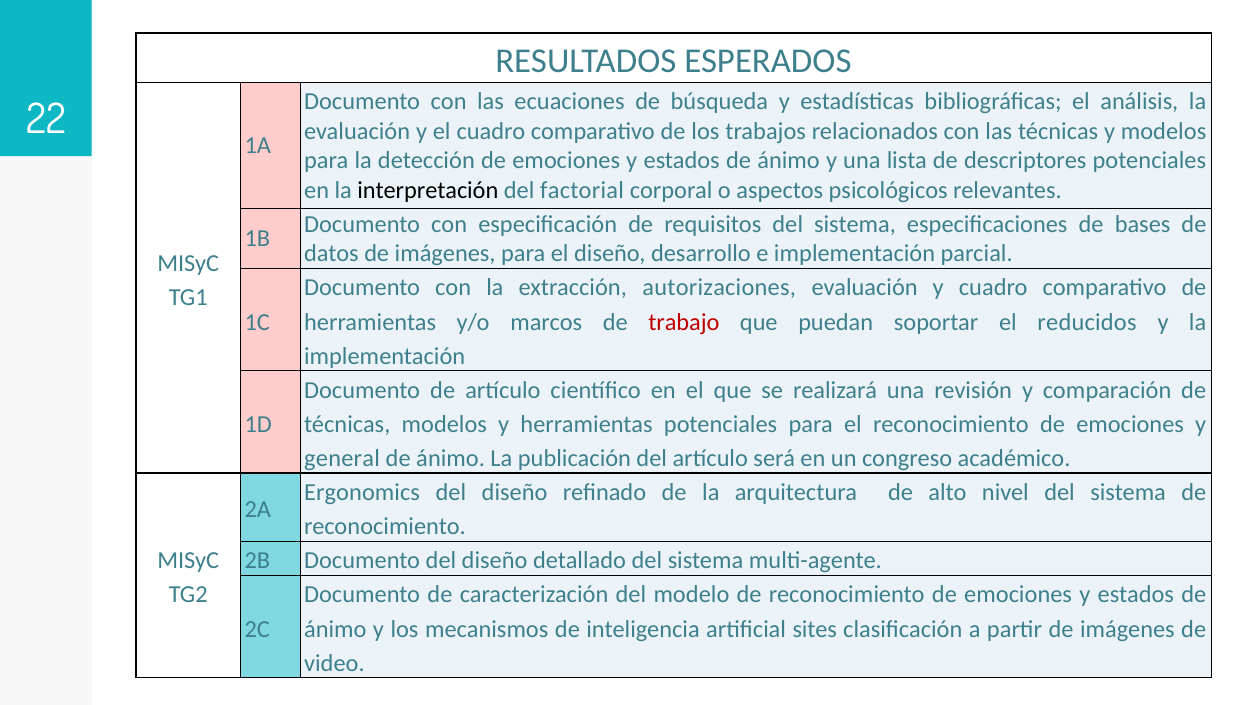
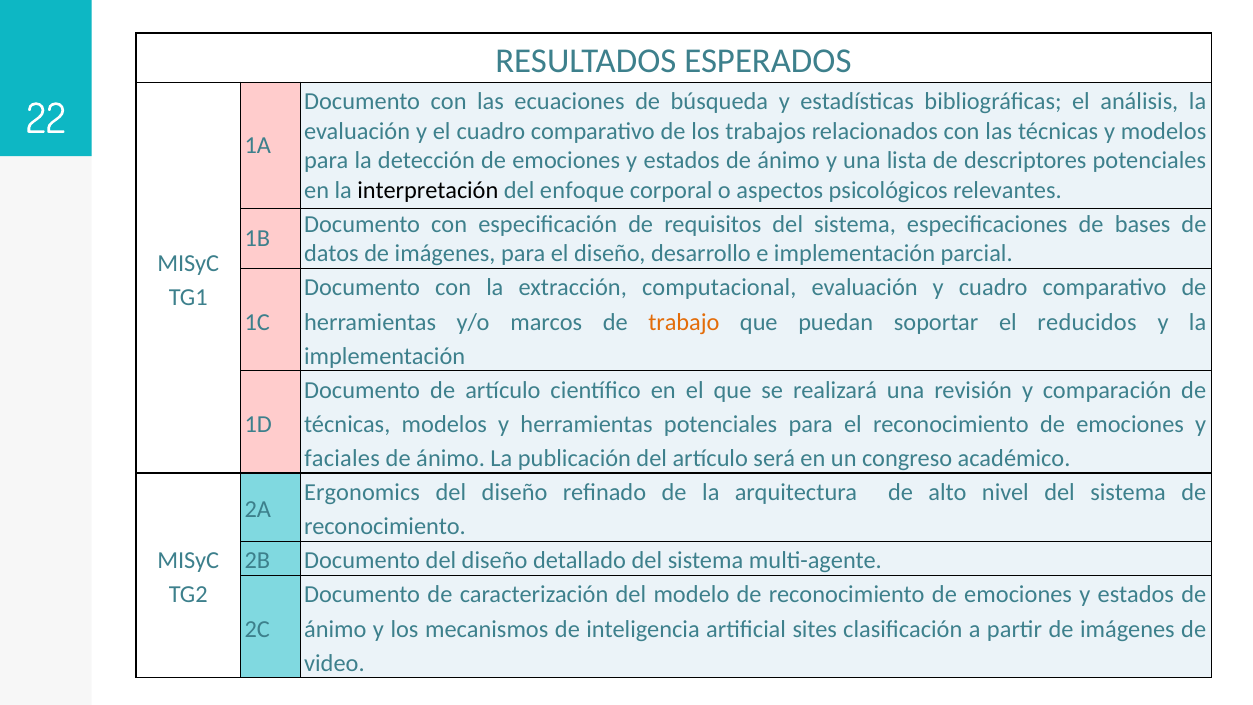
factorial: factorial -> enfoque
autorizaciones: autorizaciones -> computacional
trabajo colour: red -> orange
general: general -> faciales
